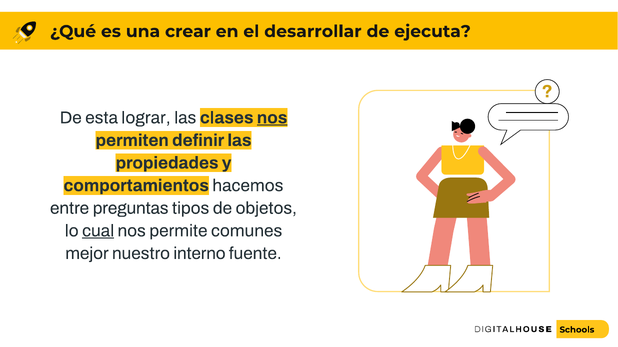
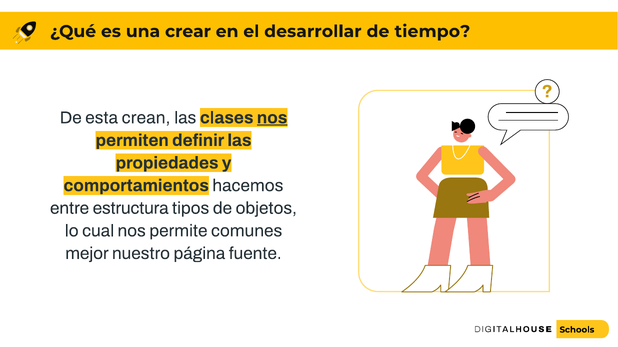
ejecuta: ejecuta -> tiempo
lograr: lograr -> crean
preguntas: preguntas -> estructura
cual underline: present -> none
interno: interno -> página
